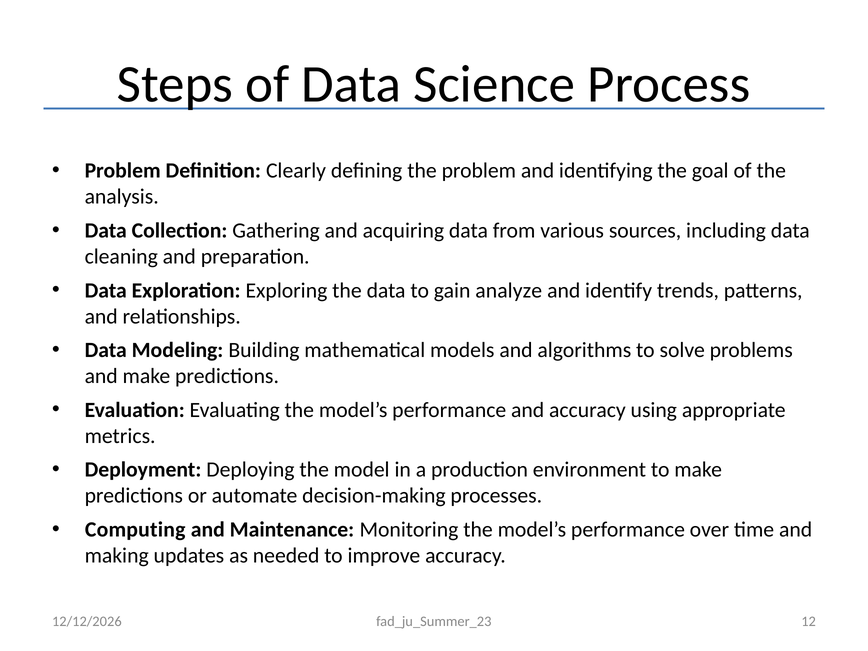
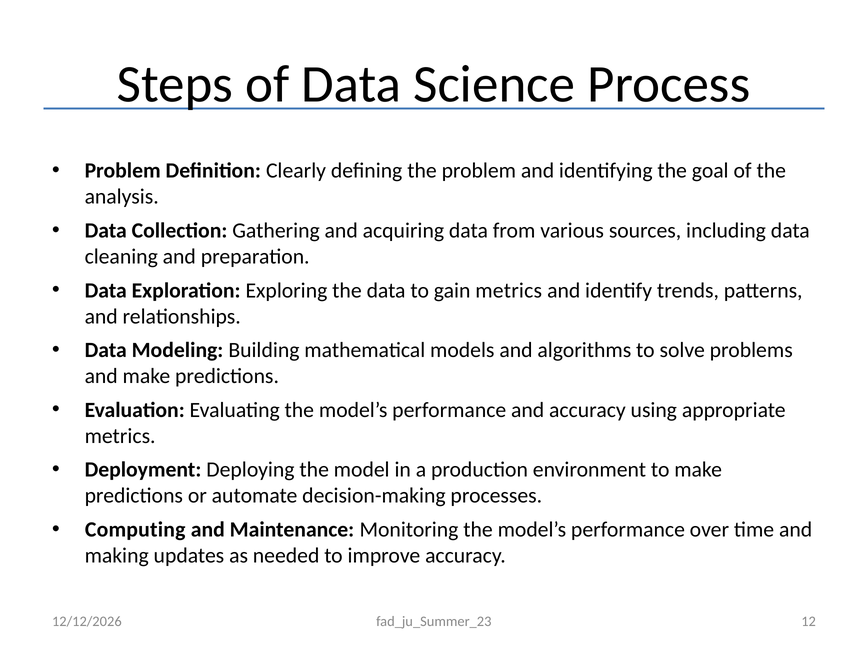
gain analyze: analyze -> metrics
